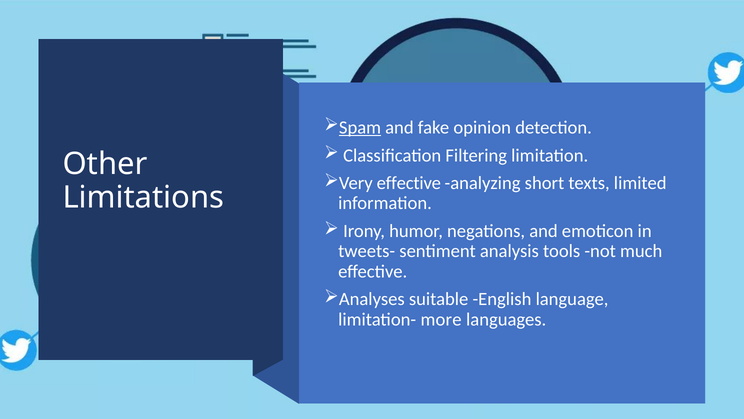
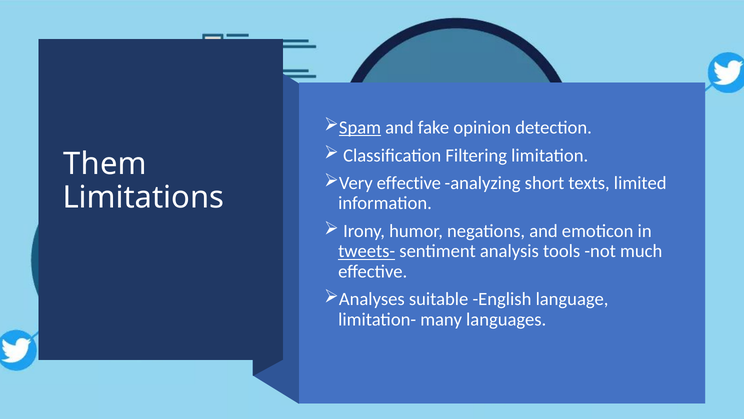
Other: Other -> Them
tweets- underline: none -> present
more: more -> many
